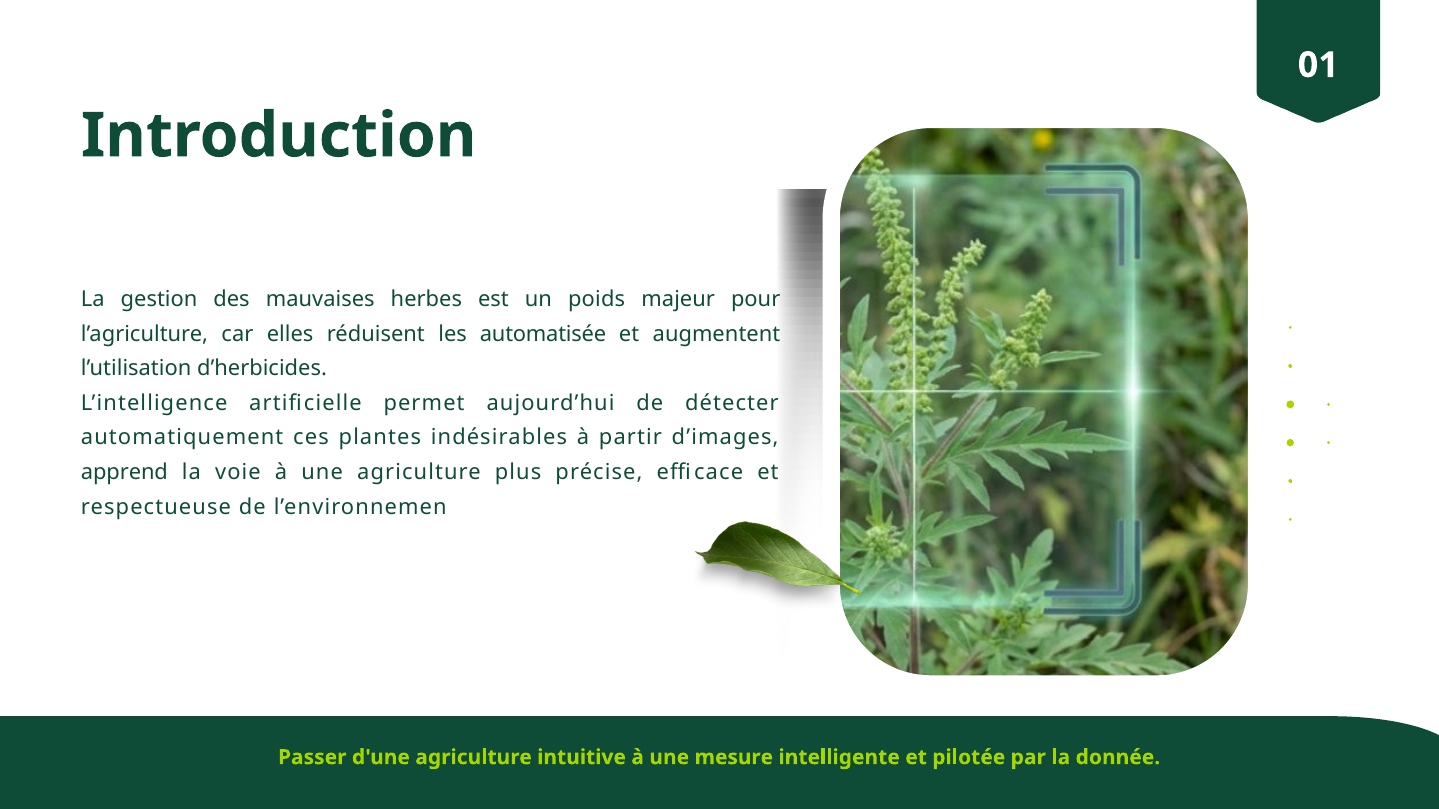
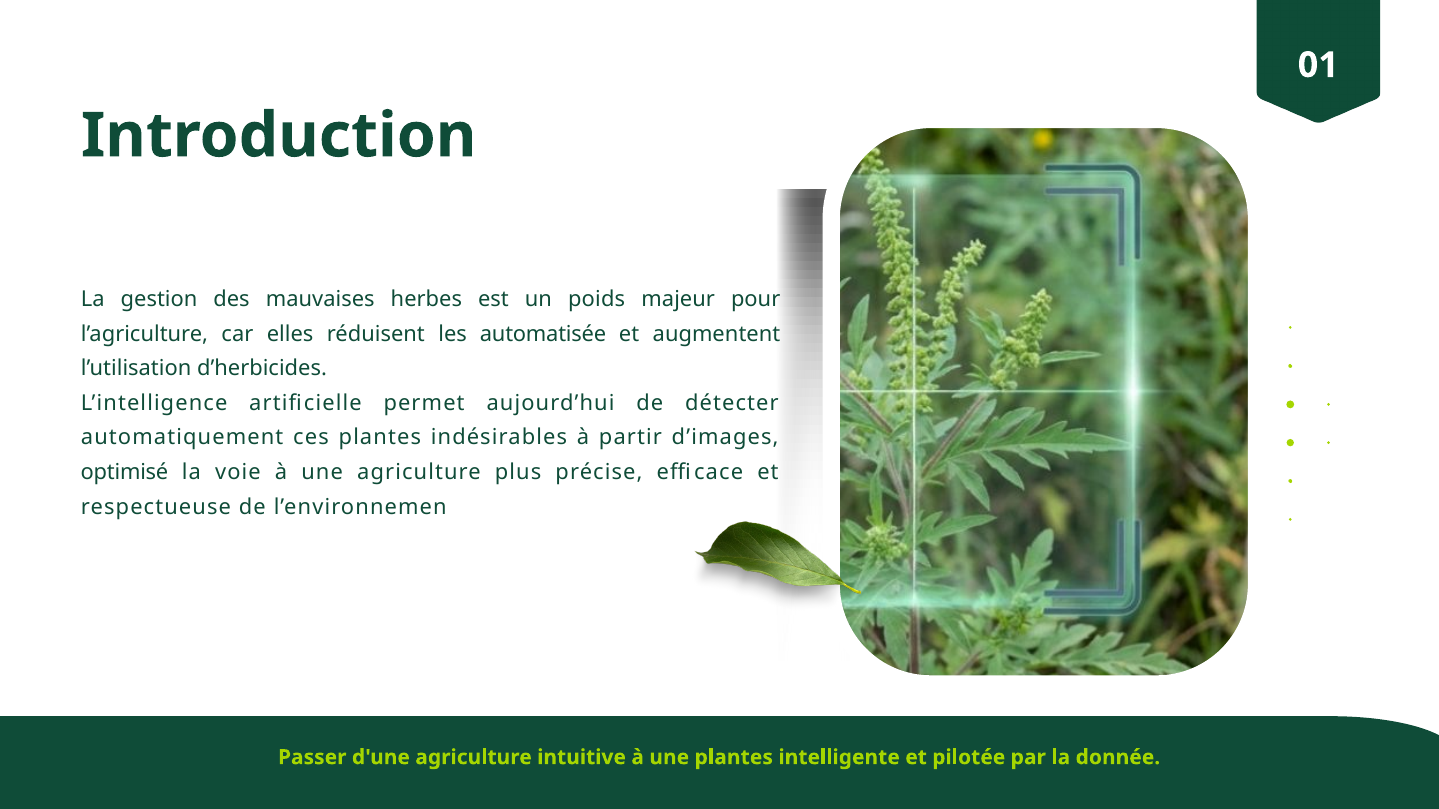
apprend: apprend -> optimisé
une mesure: mesure -> plantes
